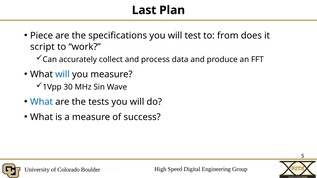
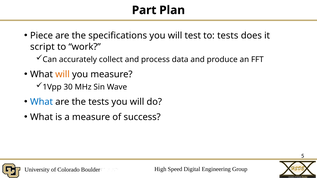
Last: Last -> Part
to from: from -> tests
will at (62, 74) colour: blue -> orange
